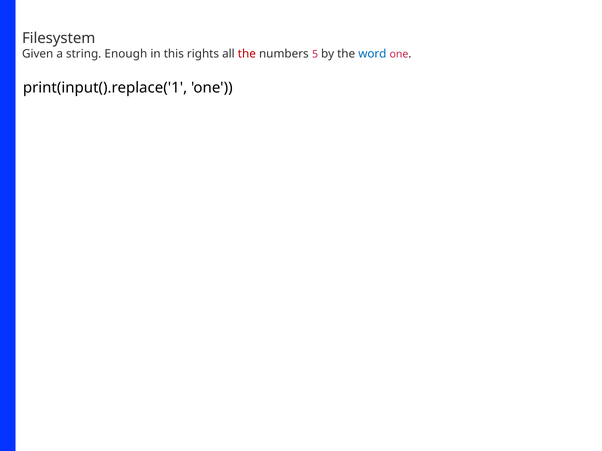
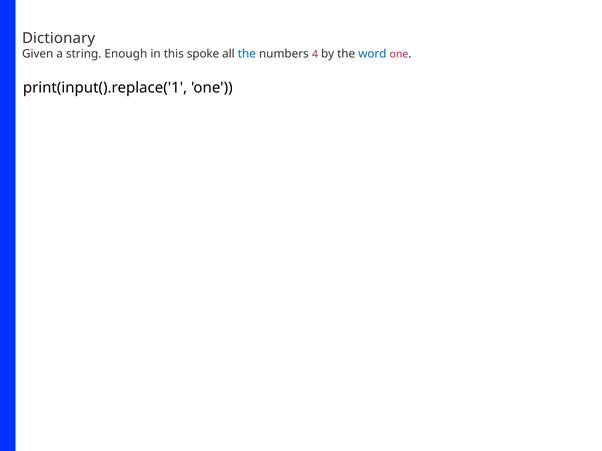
Filesystem: Filesystem -> Dictionary
rights: rights -> spoke
the at (247, 54) colour: red -> blue
5: 5 -> 4
